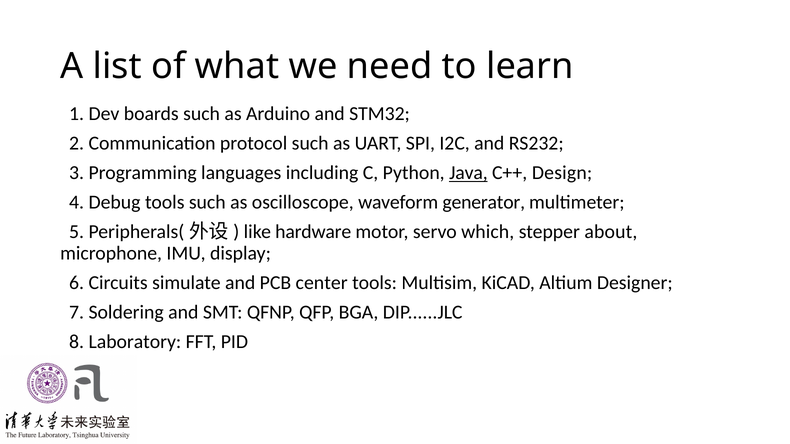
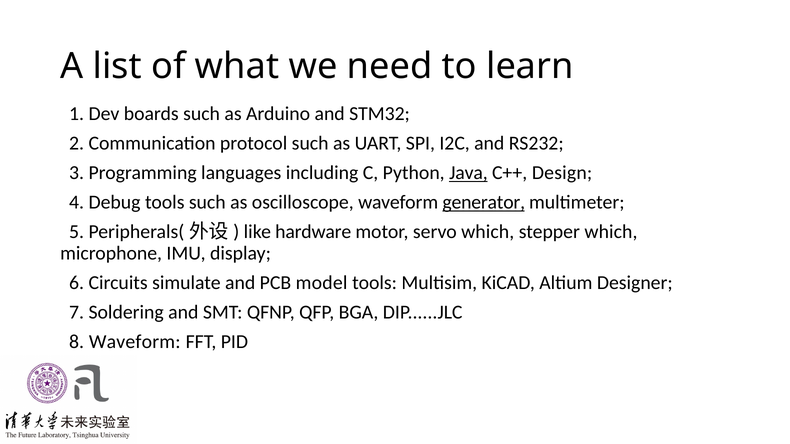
generator underline: none -> present
stepper about: about -> which
center: center -> model
8 Laboratory: Laboratory -> Waveform
